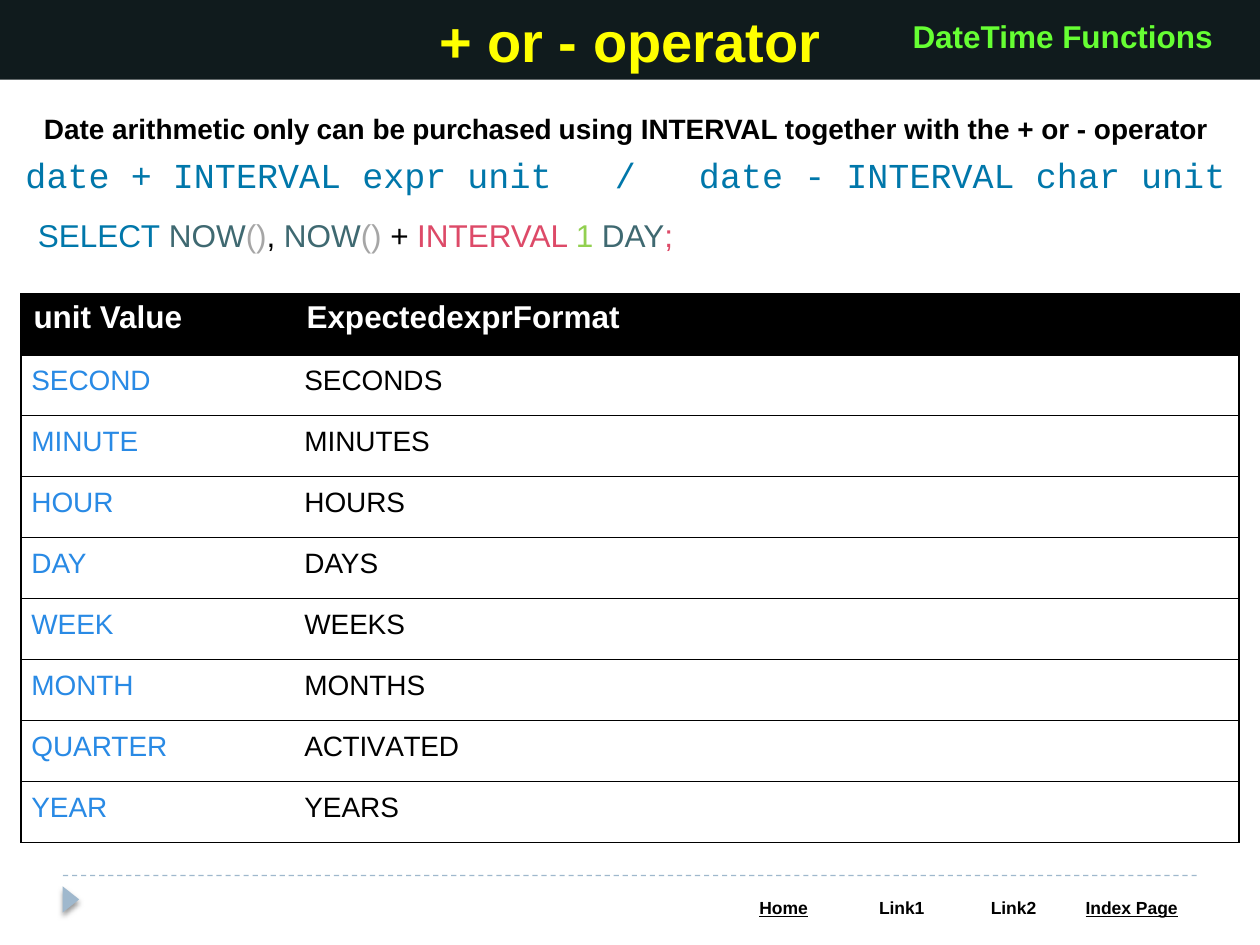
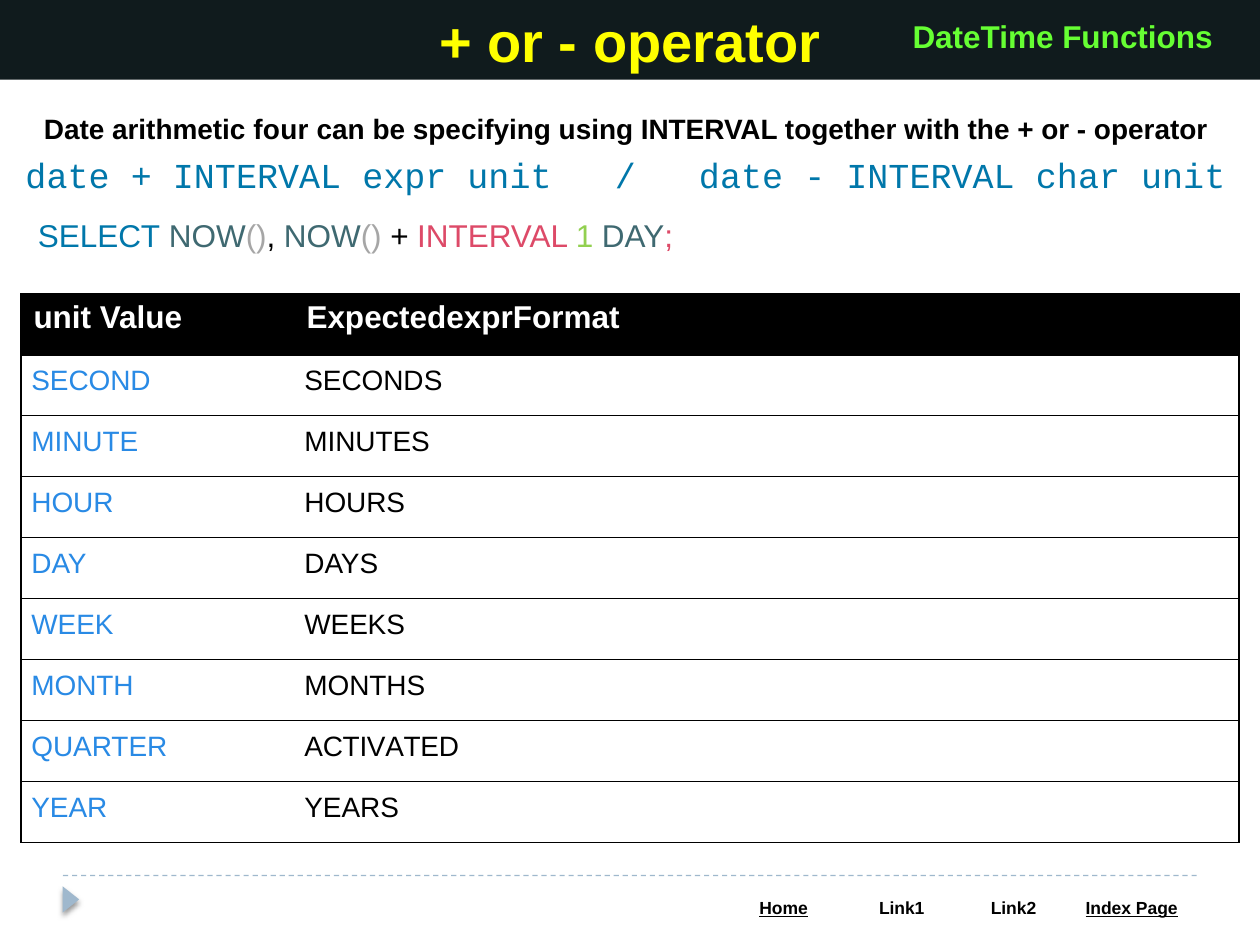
only: only -> four
purchased: purchased -> specifying
